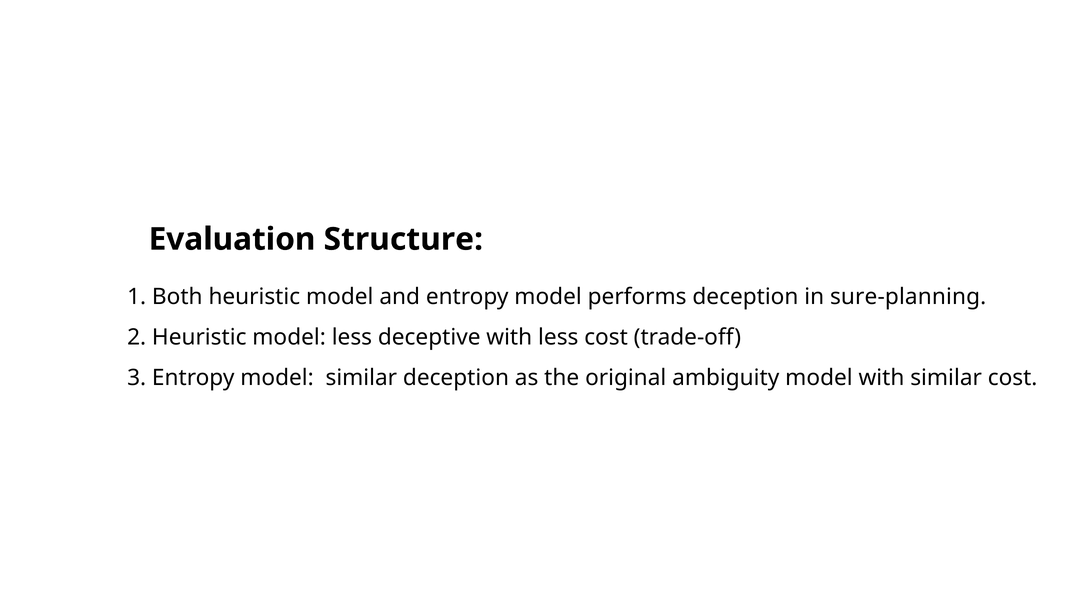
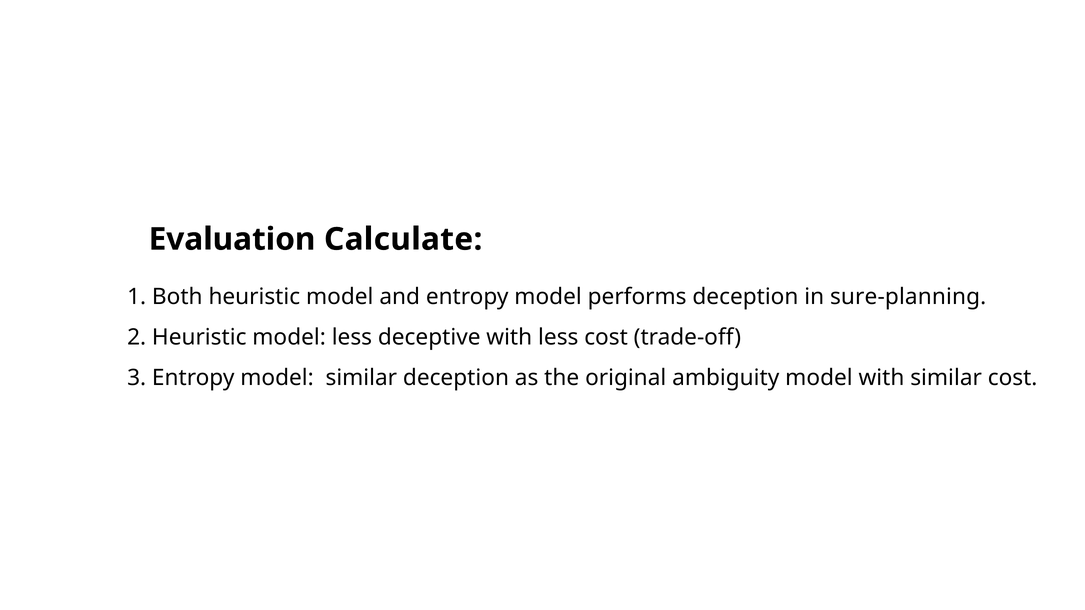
Structure: Structure -> Calculate
